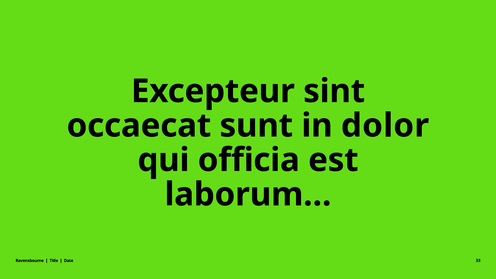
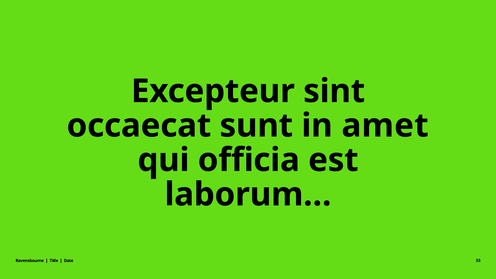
dolor: dolor -> amet
